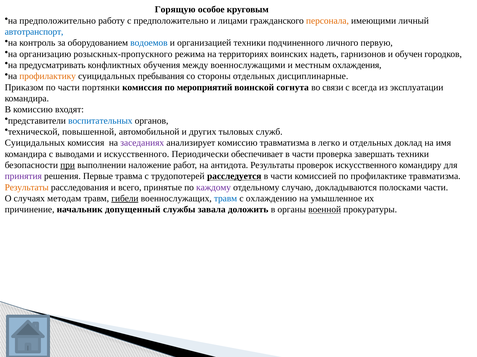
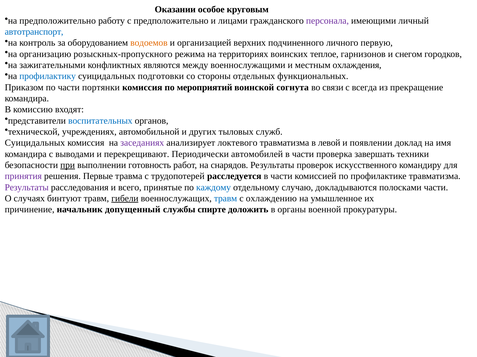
Горящую: Горящую -> Оказании
персонала colour: orange -> purple
водоемов colour: blue -> orange
организацией техники: техники -> верхних
надеть: надеть -> теплое
обучен: обучен -> снегом
предусматривать: предусматривать -> зажигательными
обучения: обучения -> являются
профилактику colour: orange -> blue
пребывания: пребывания -> подготовки
дисциплинарные: дисциплинарные -> функциональных
эксплуатации: эксплуатации -> прекращение
повышенной: повышенной -> учреждениях
анализирует комиссию: комиссию -> локтевого
легко: легко -> левой
и отдельных: отдельных -> появлении
и искусственного: искусственного -> перекрещивают
обеспечивает: обеспечивает -> автомобилей
наложение: наложение -> готовность
антидота: антидота -> снарядов
расследуется underline: present -> none
Результаты at (27, 188) colour: orange -> purple
каждому colour: purple -> blue
методам: методам -> бинтуют
завала: завала -> спирте
военной underline: present -> none
